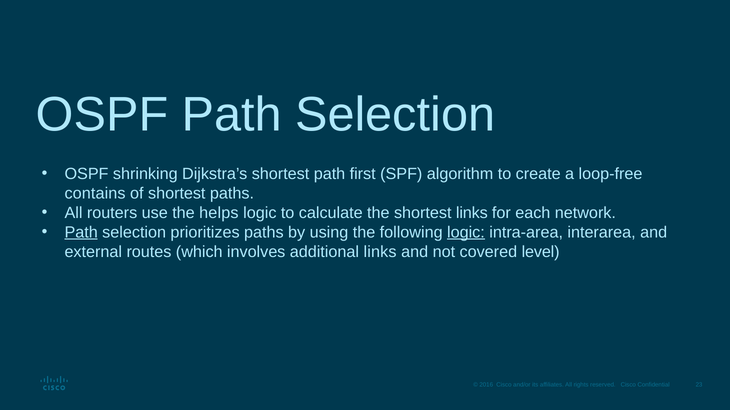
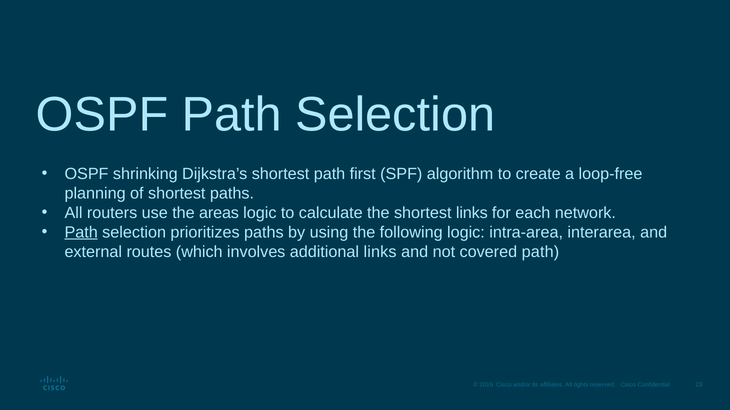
contains: contains -> planning
helps: helps -> areas
logic at (466, 233) underline: present -> none
covered level: level -> path
